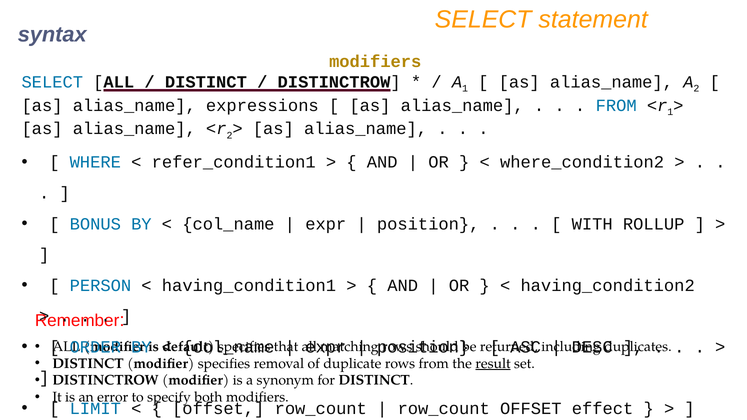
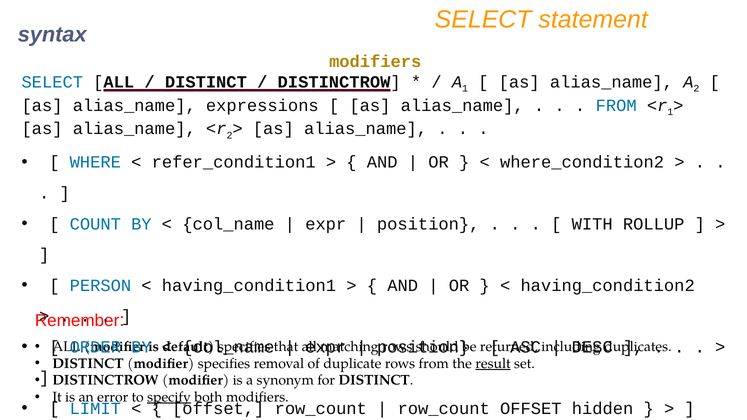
BONUS: BONUS -> COUNT
specify underline: none -> present
effect: effect -> hidden
